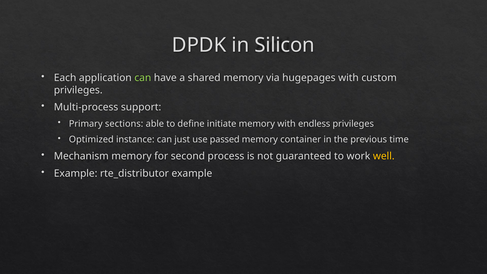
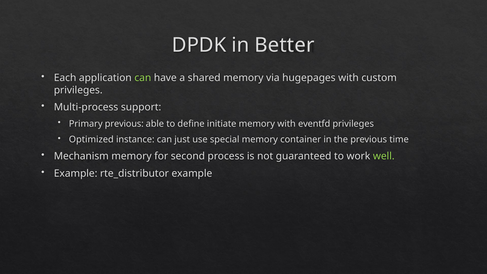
Silicon: Silicon -> Better
Primary sections: sections -> previous
endless: endless -> eventfd
passed: passed -> special
well colour: yellow -> light green
